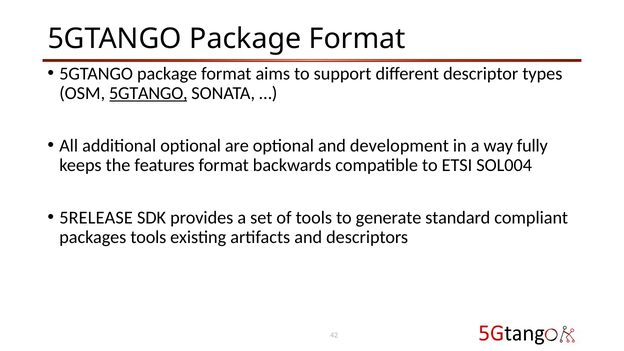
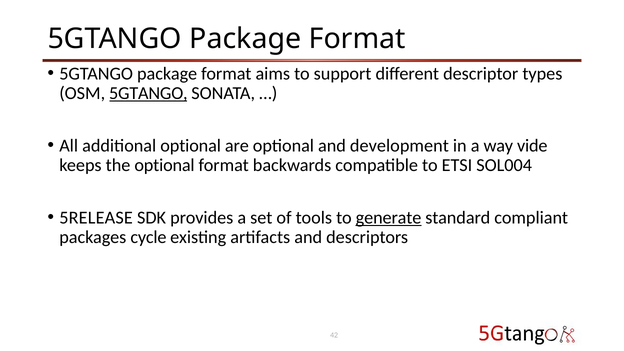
fully: fully -> vide
the features: features -> optional
generate underline: none -> present
packages tools: tools -> cycle
